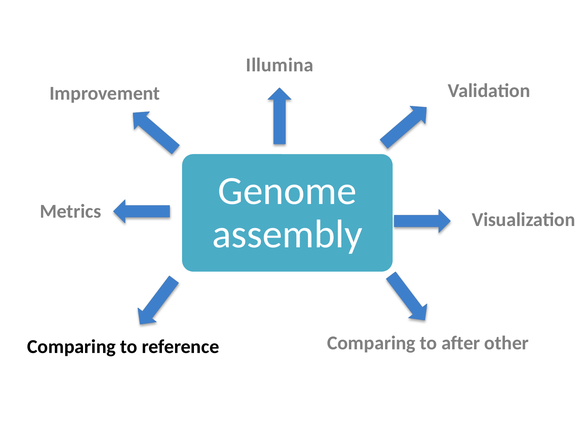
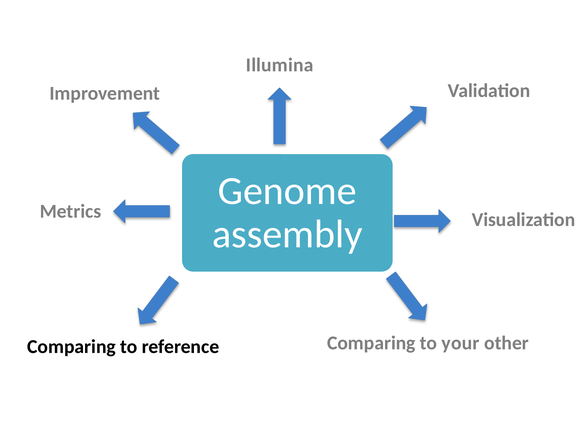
after: after -> your
